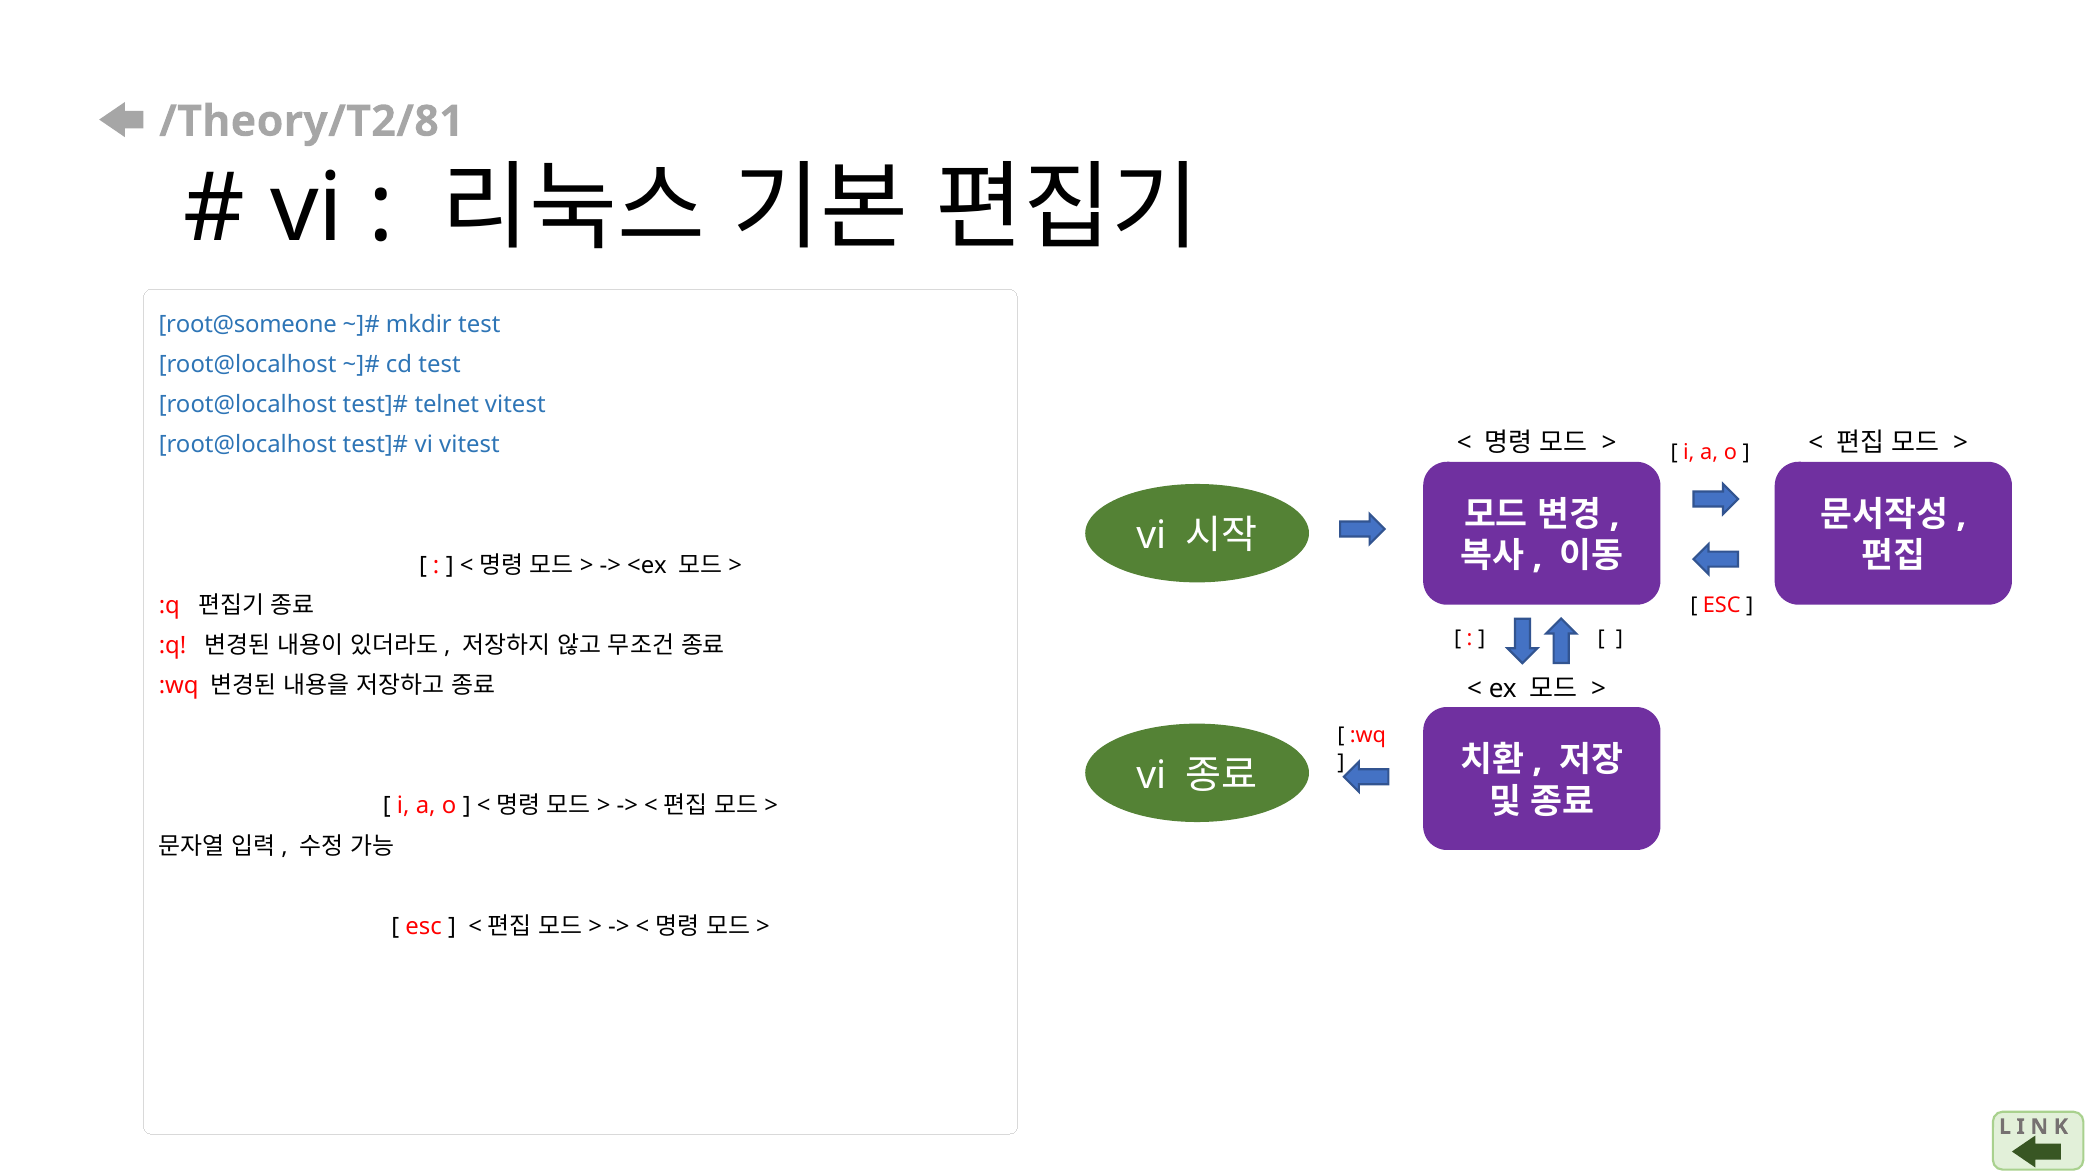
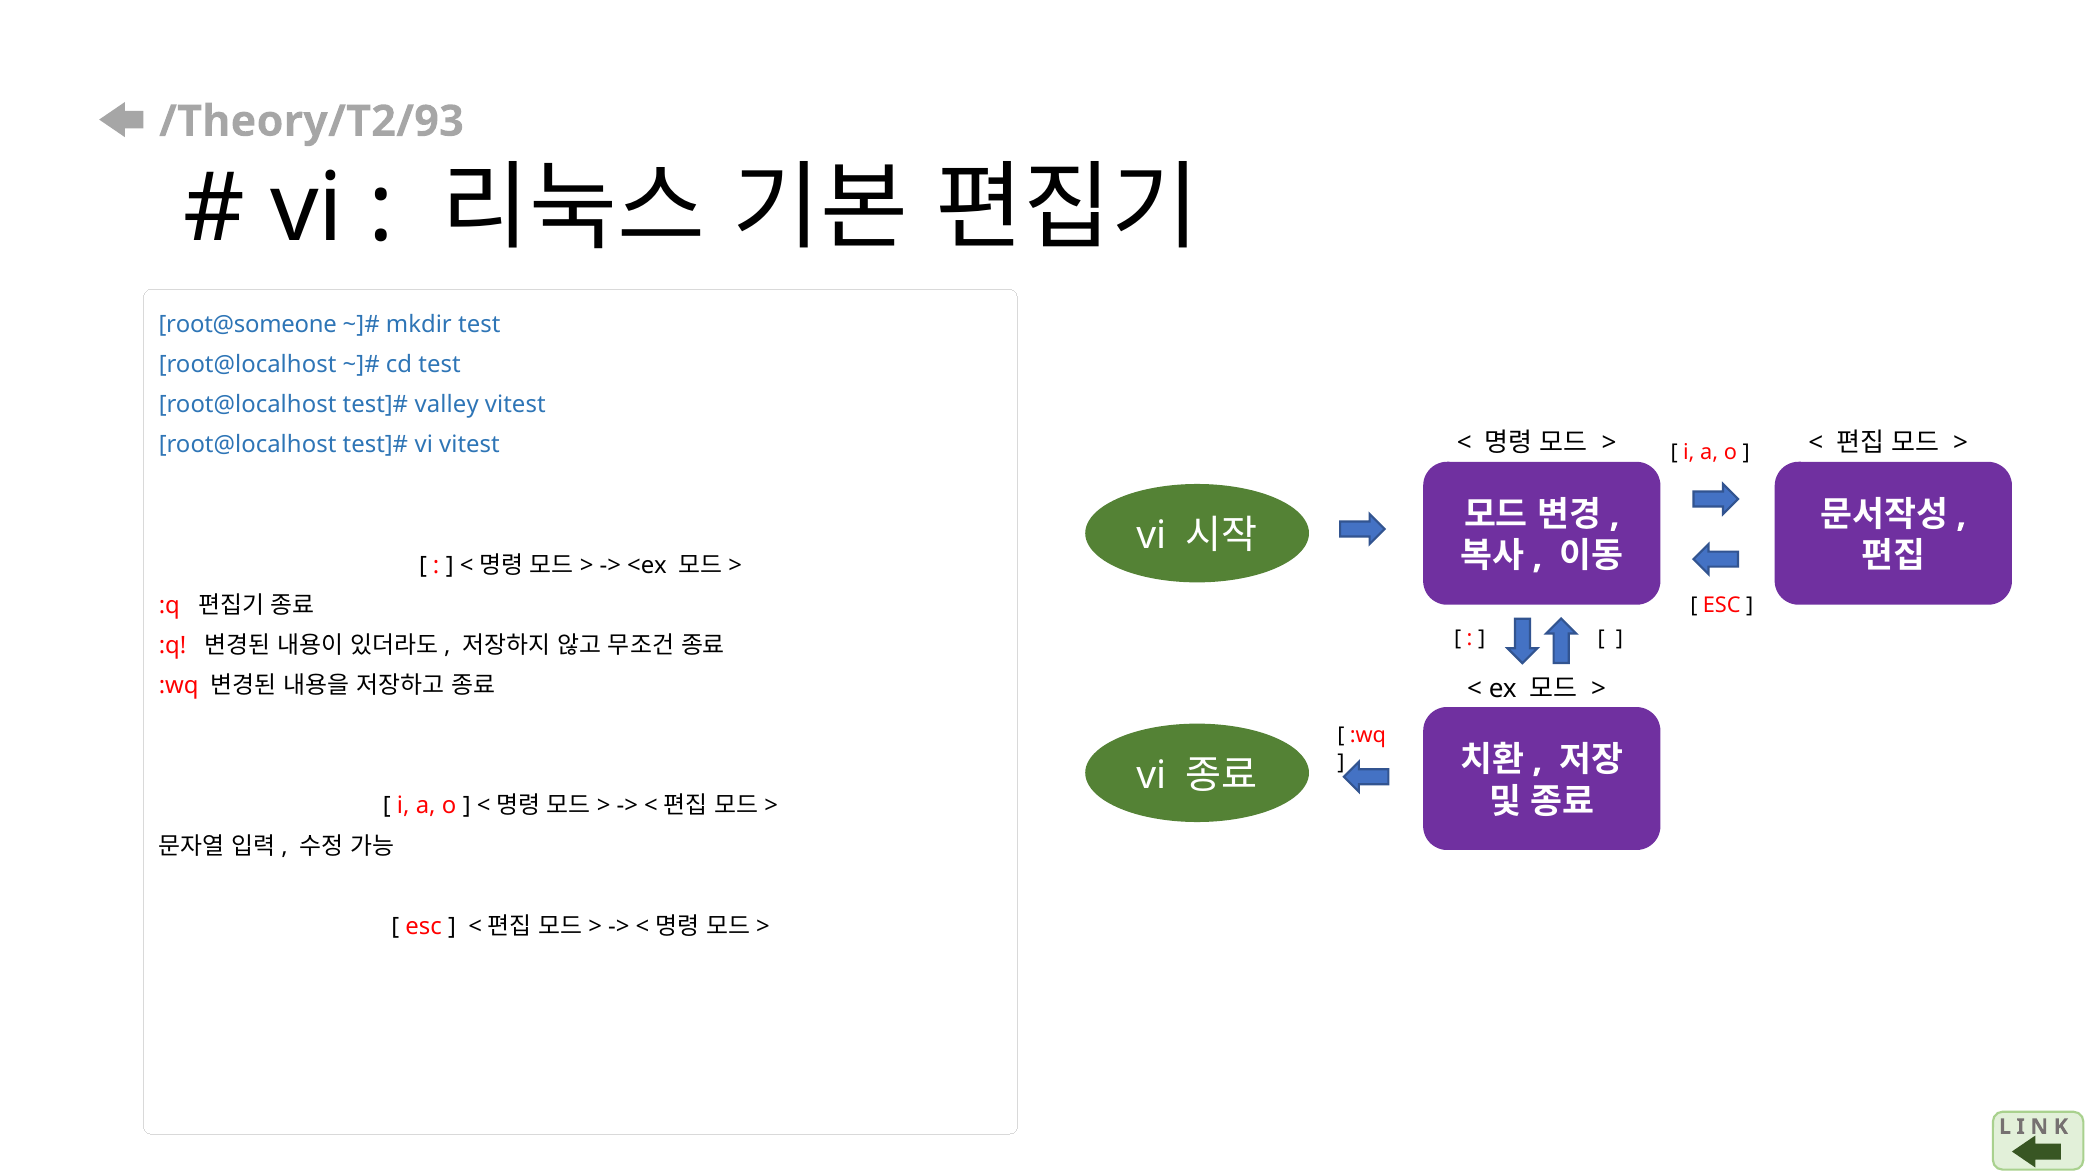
/Theory/T2/81: /Theory/T2/81 -> /Theory/T2/93
telnet: telnet -> valley
